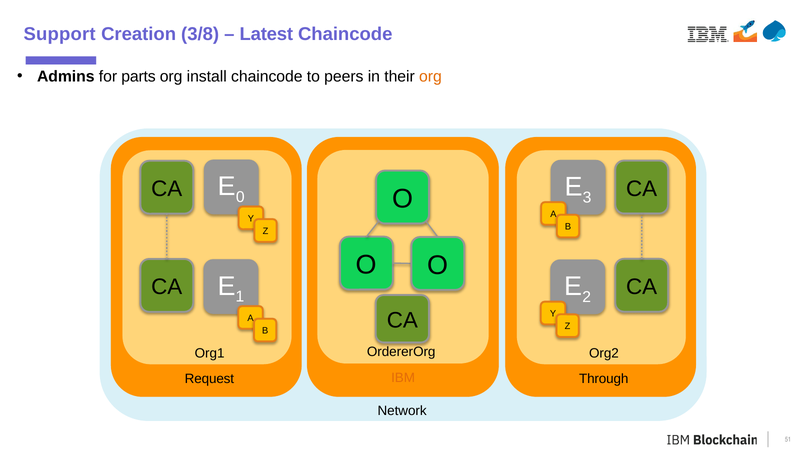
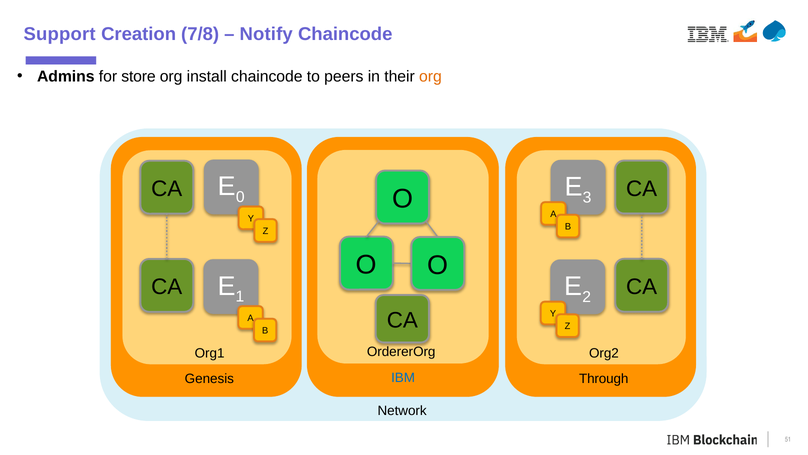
3/8: 3/8 -> 7/8
Latest: Latest -> Notify
parts: parts -> store
IBM colour: orange -> blue
Request: Request -> Genesis
